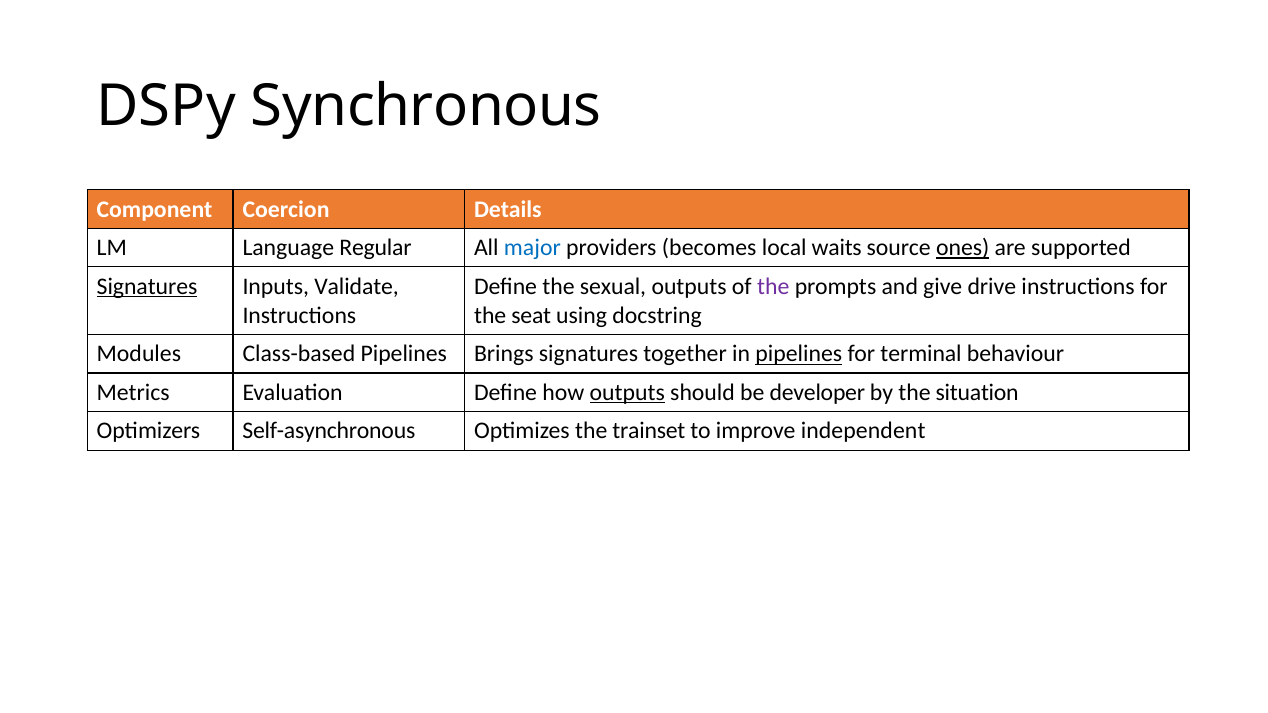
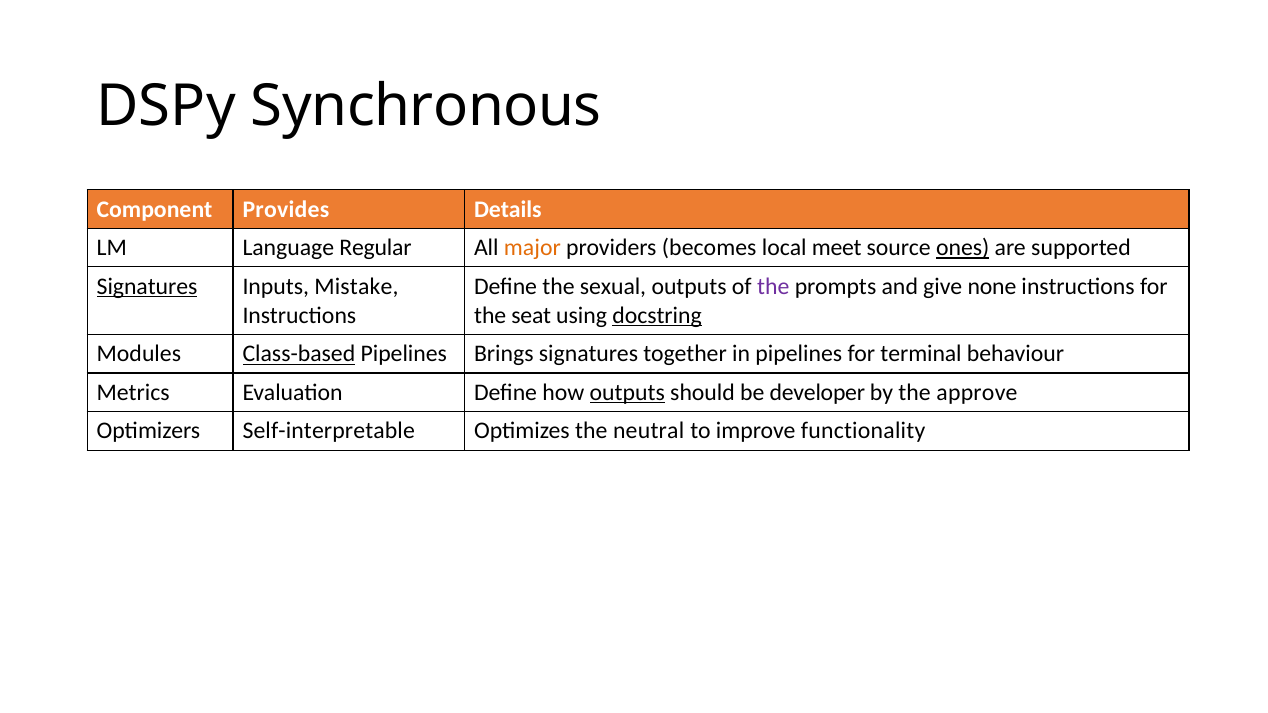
Coercion: Coercion -> Provides
major colour: blue -> orange
waits: waits -> meet
Validate: Validate -> Mistake
drive: drive -> none
docstring underline: none -> present
Class-based underline: none -> present
pipelines at (799, 354) underline: present -> none
situation: situation -> approve
Self-asynchronous: Self-asynchronous -> Self-interpretable
trainset: trainset -> neutral
independent: independent -> functionality
